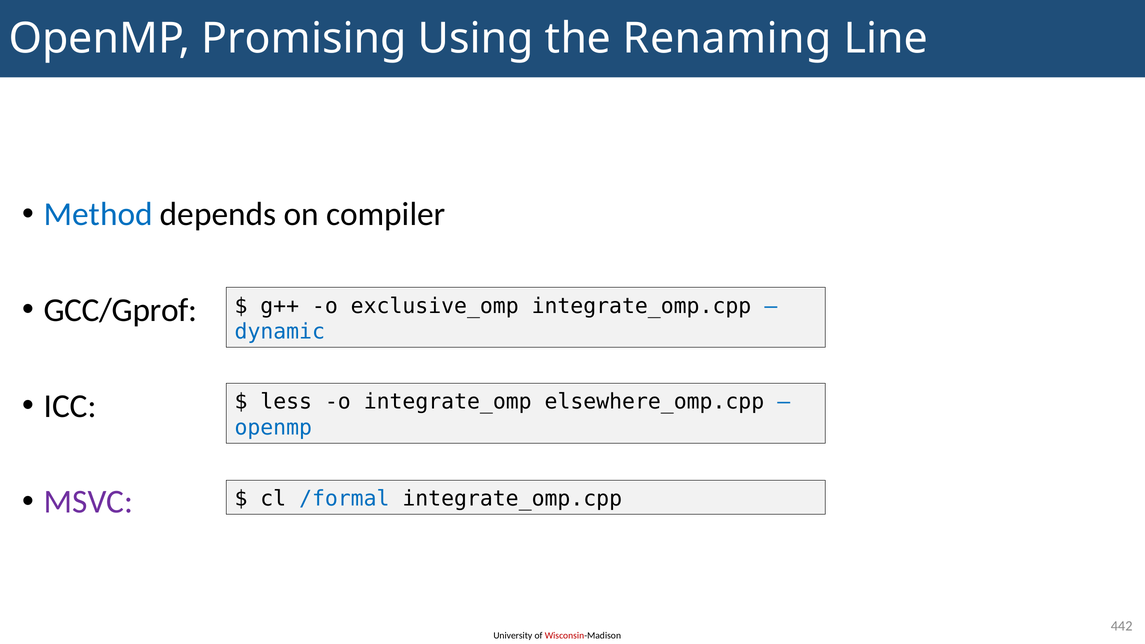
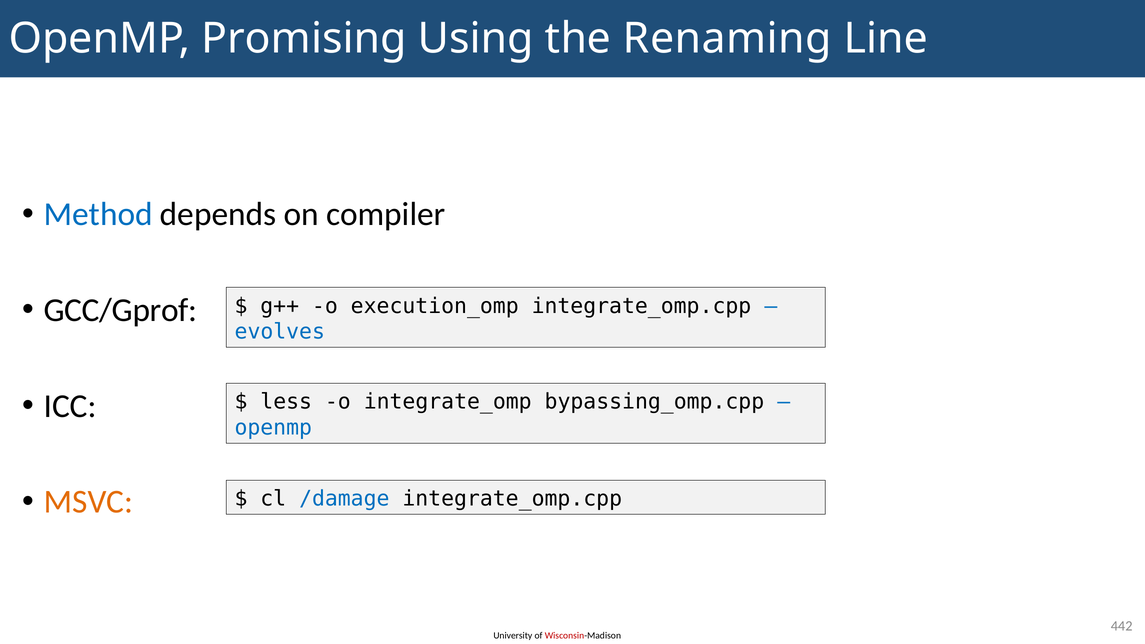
exclusive_omp: exclusive_omp -> execution_omp
dynamic: dynamic -> evolves
elsewhere_omp.cpp: elsewhere_omp.cpp -> bypassing_omp.cpp
MSVC colour: purple -> orange
/formal: /formal -> /damage
